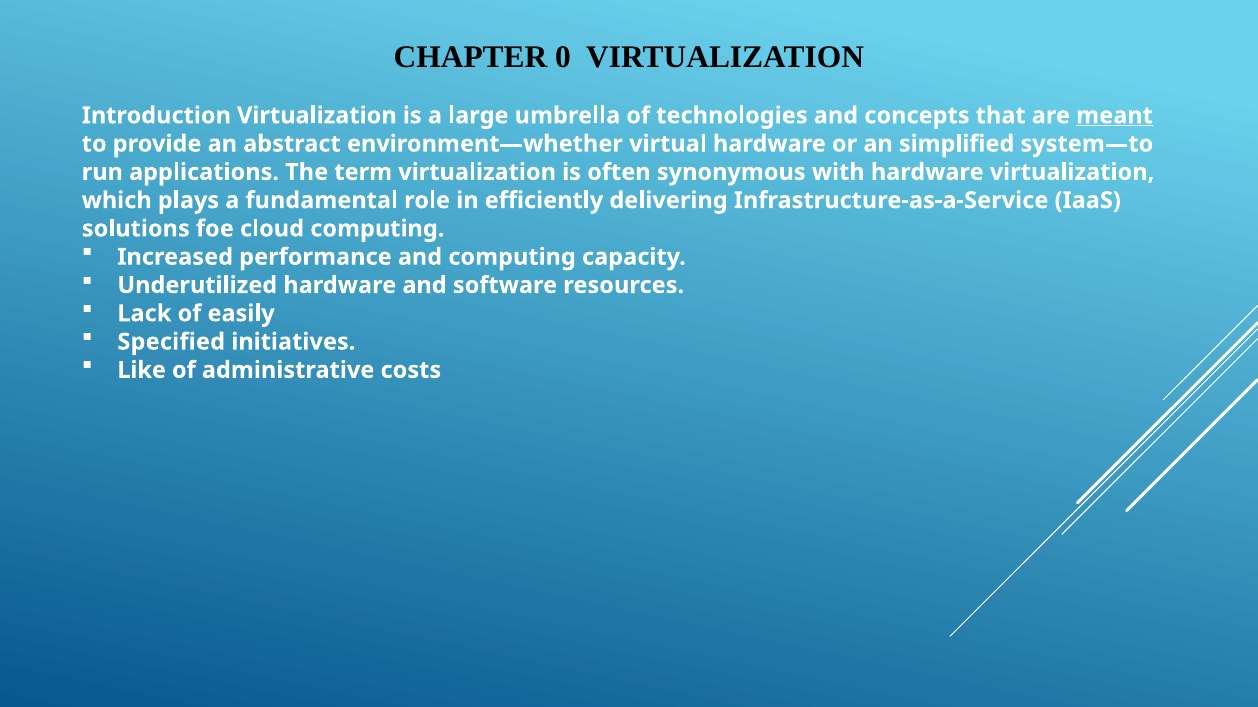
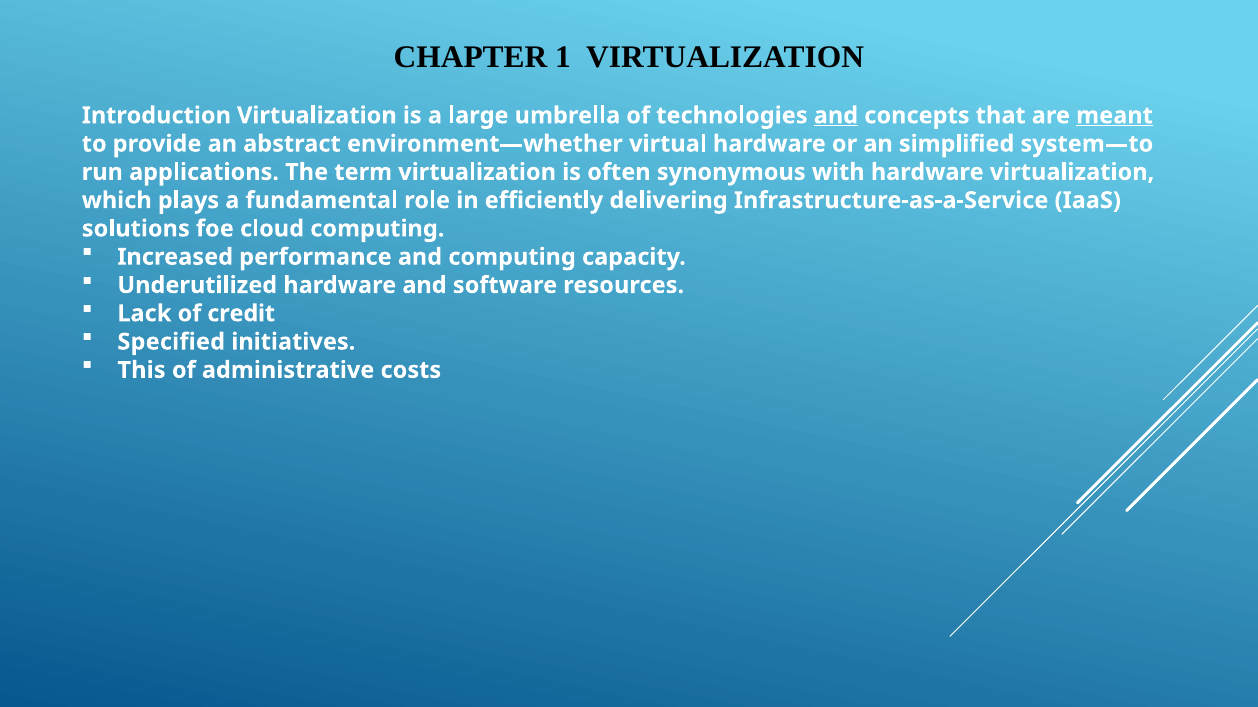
0: 0 -> 1
and at (836, 116) underline: none -> present
easily: easily -> credit
Like: Like -> This
